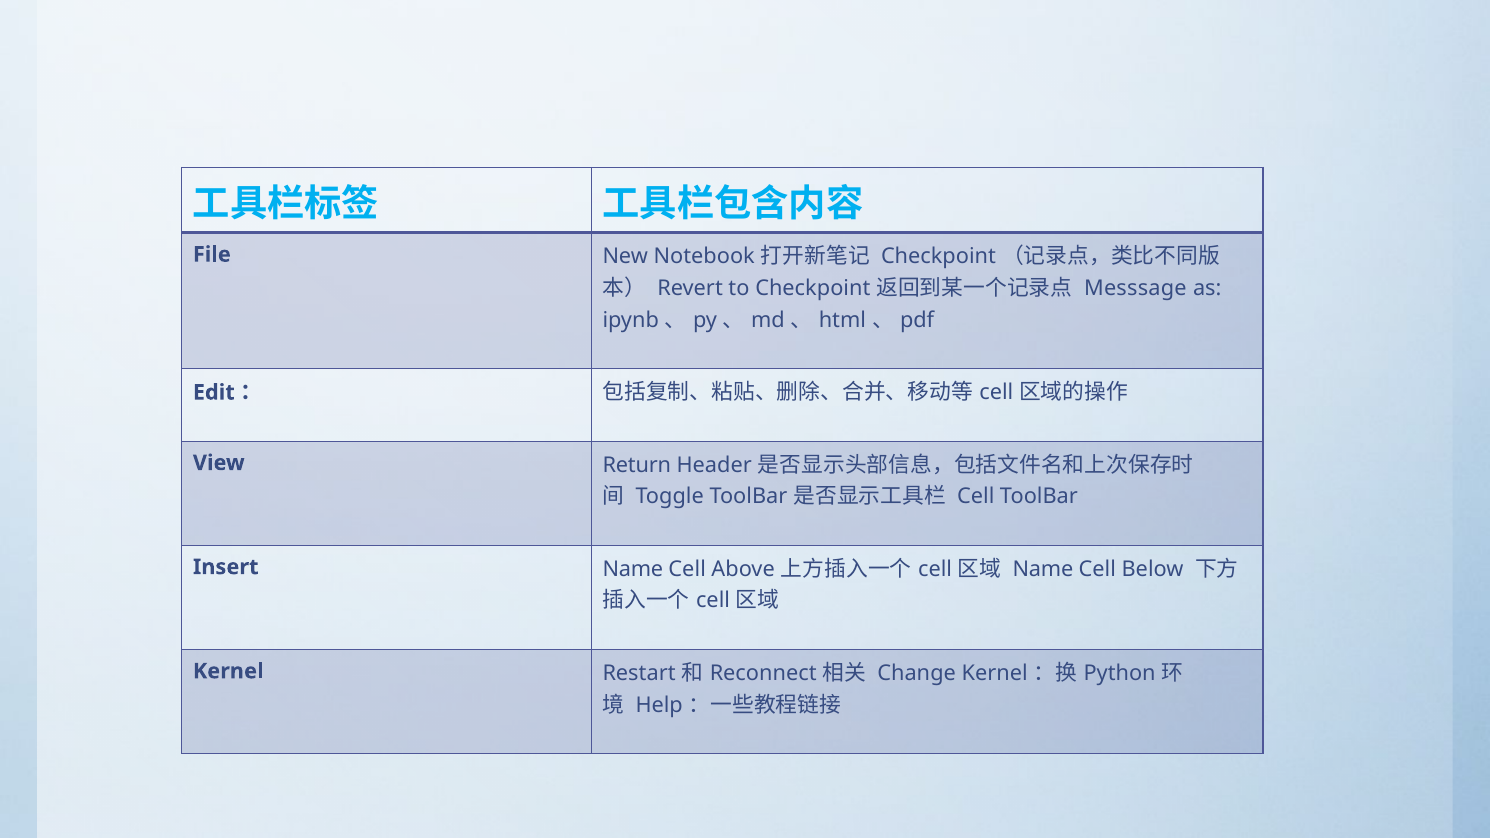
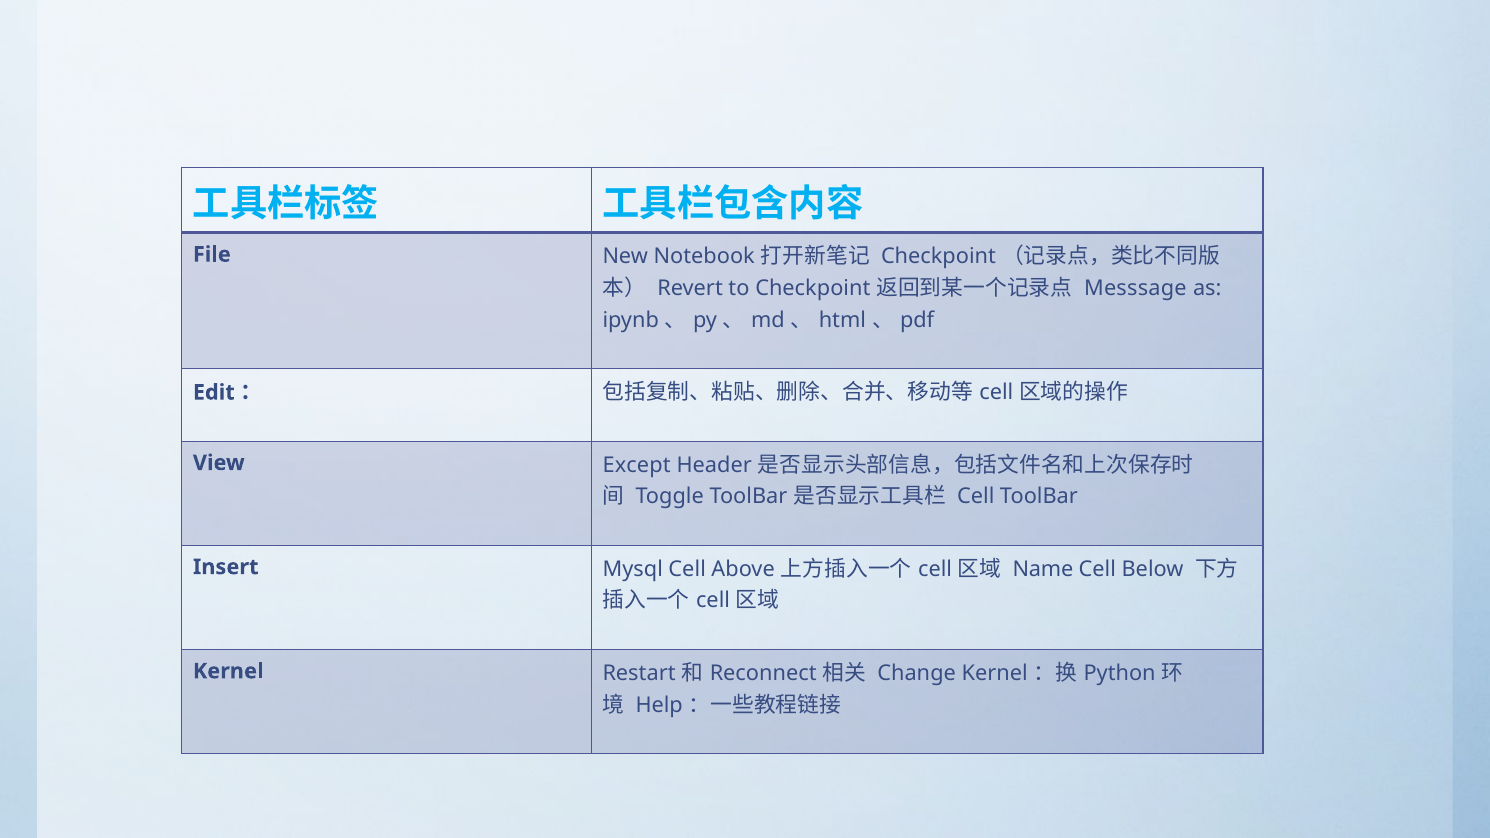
Return: Return -> Except
Insert Name: Name -> Mysql
